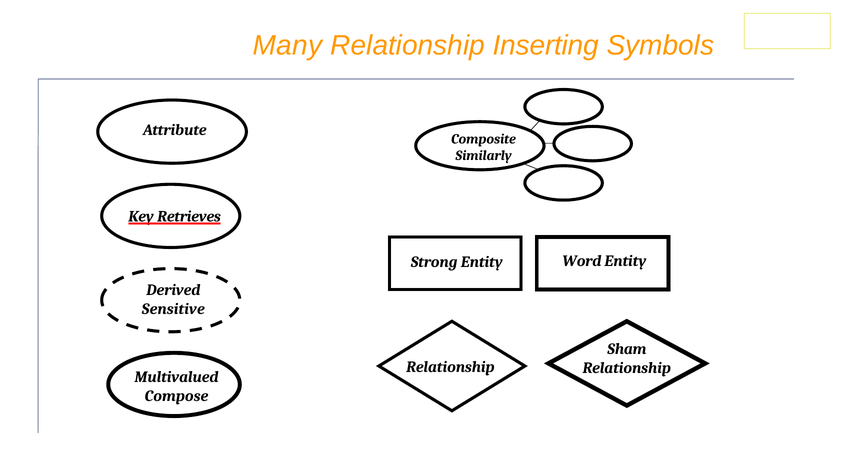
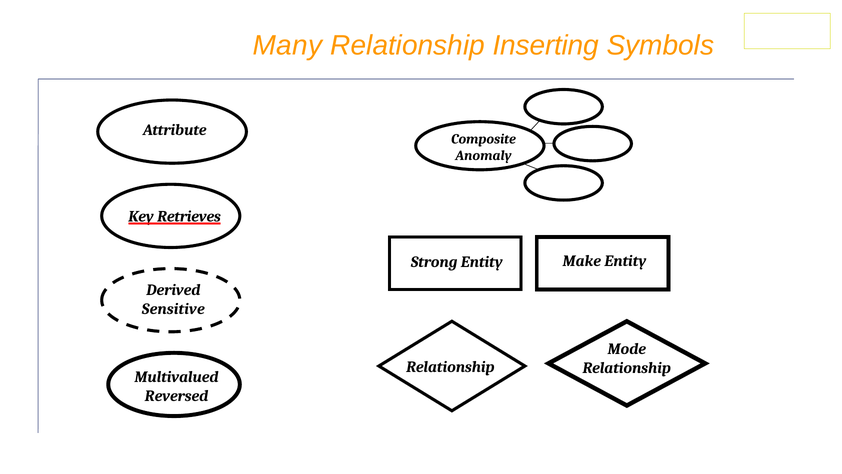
Similarly: Similarly -> Anomaly
Word: Word -> Make
Sham: Sham -> Mode
Compose: Compose -> Reversed
